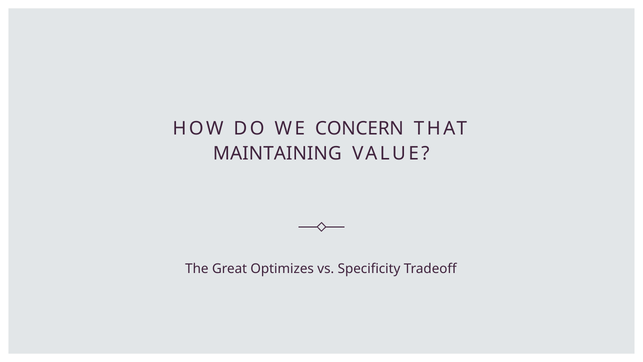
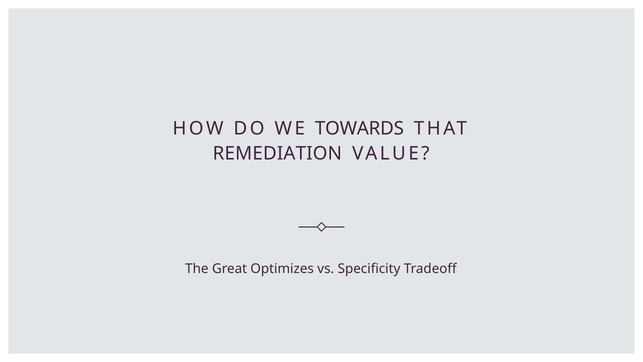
CONCERN: CONCERN -> TOWARDS
MAINTAINING: MAINTAINING -> REMEDIATION
